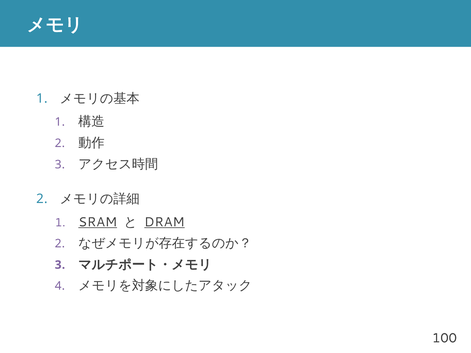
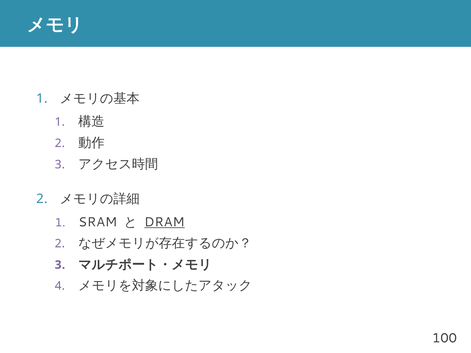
SRAM underline: present -> none
